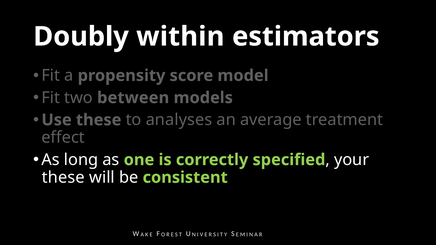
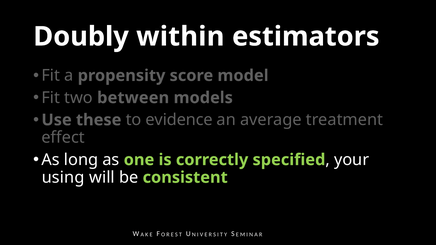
analyses: analyses -> evidence
these at (63, 178): these -> using
